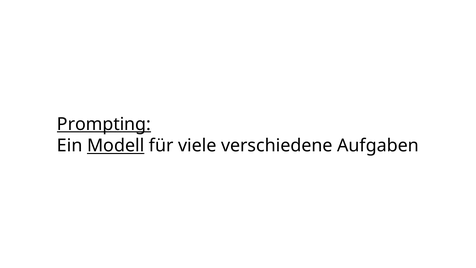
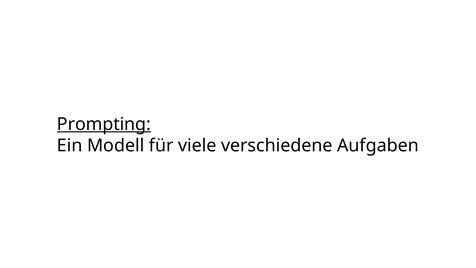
Modell underline: present -> none
